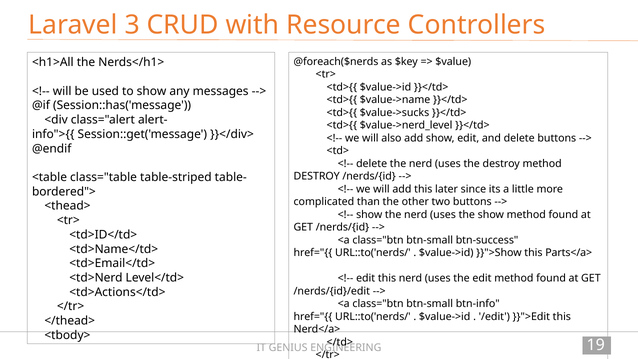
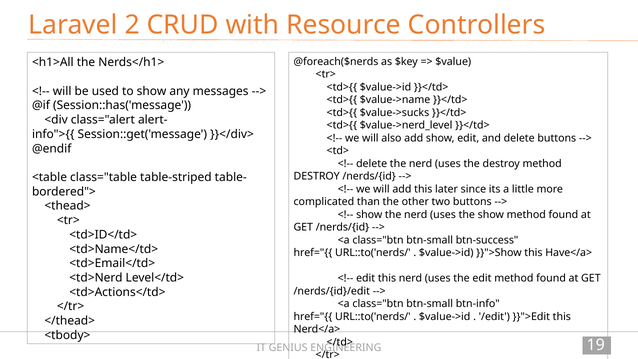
3: 3 -> 2
Parts</a>: Parts</a> -> Have</a>
